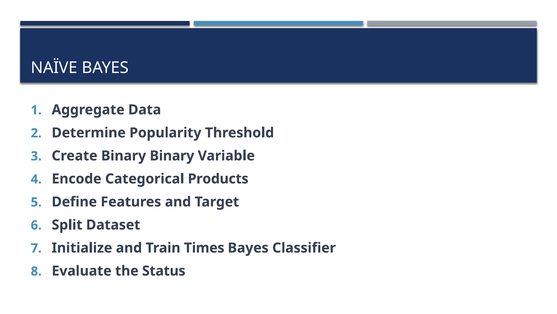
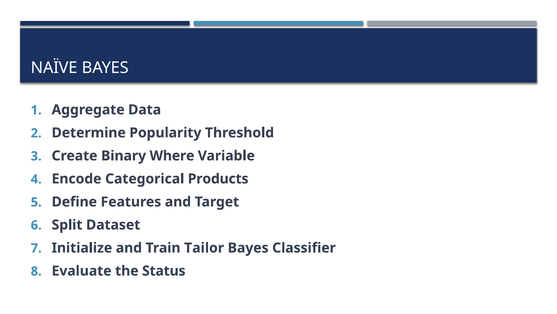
Binary Binary: Binary -> Where
Times: Times -> Tailor
